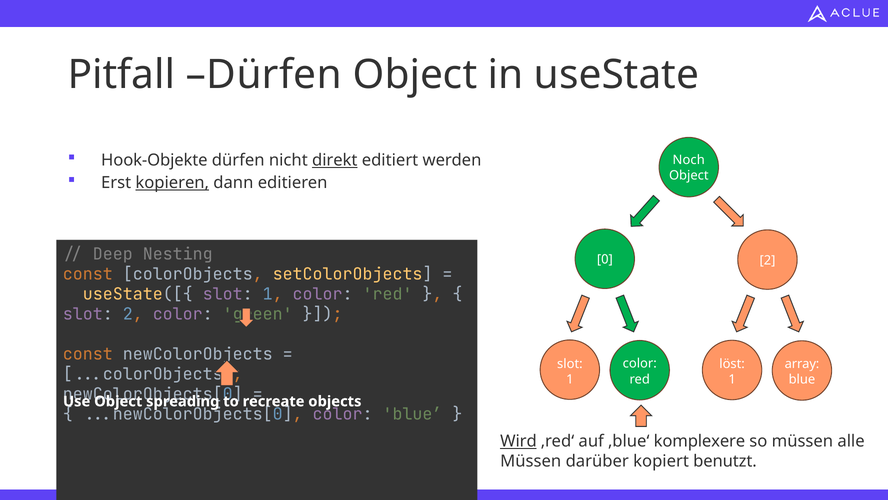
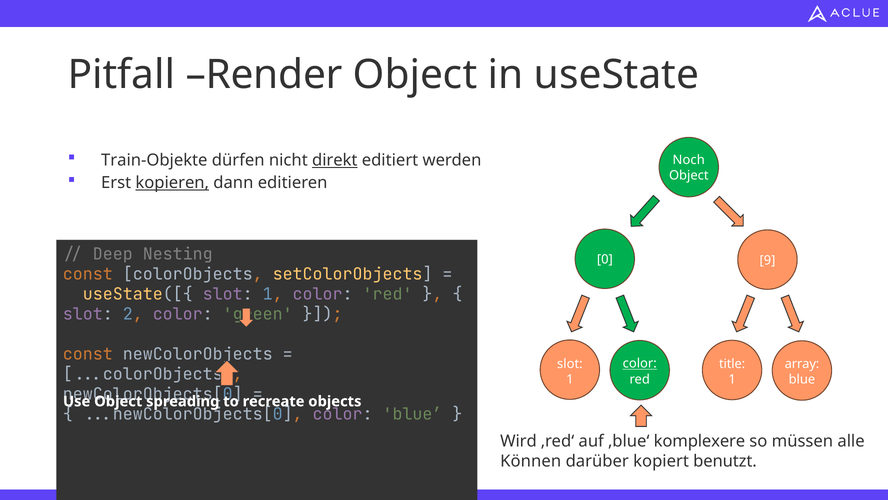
Pitfall Dürfen: Dürfen -> Render
Hook-Objekte: Hook-Objekte -> Train-Objekte
0 2: 2 -> 9
color at (640, 363) underline: none -> present
löst: löst -> title
Wird underline: present -> none
Müssen at (531, 461): Müssen -> Können
